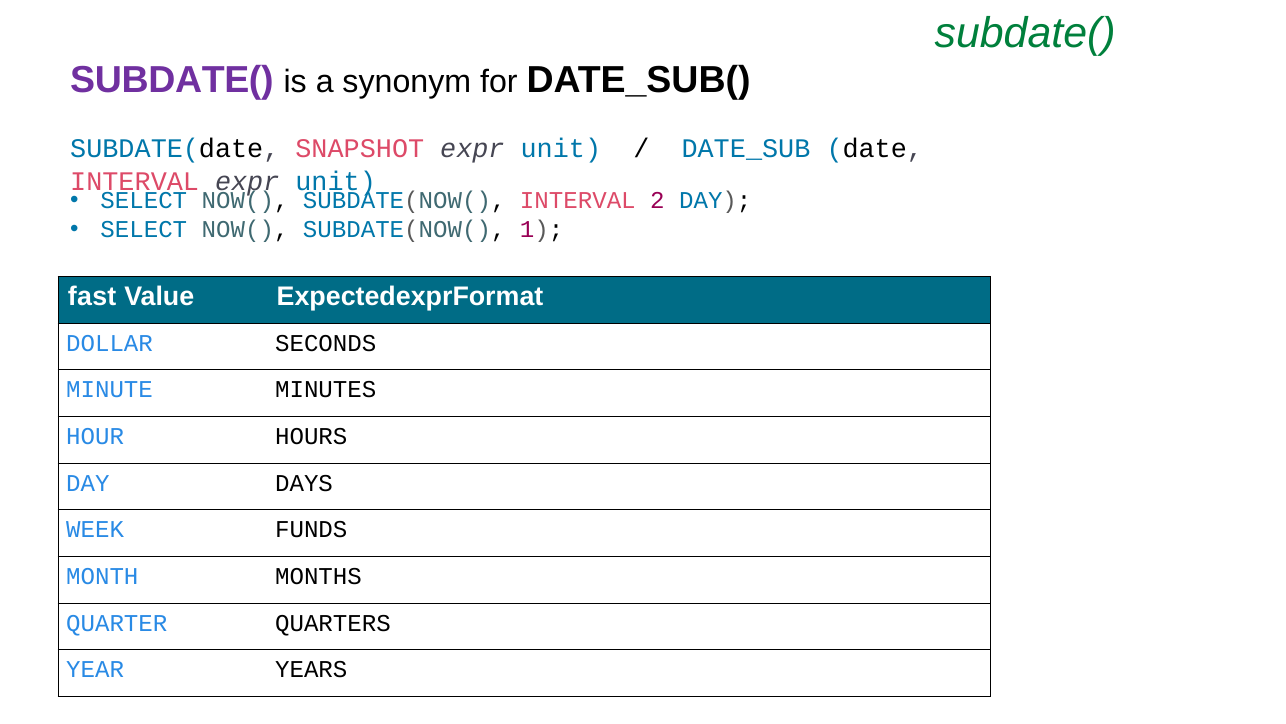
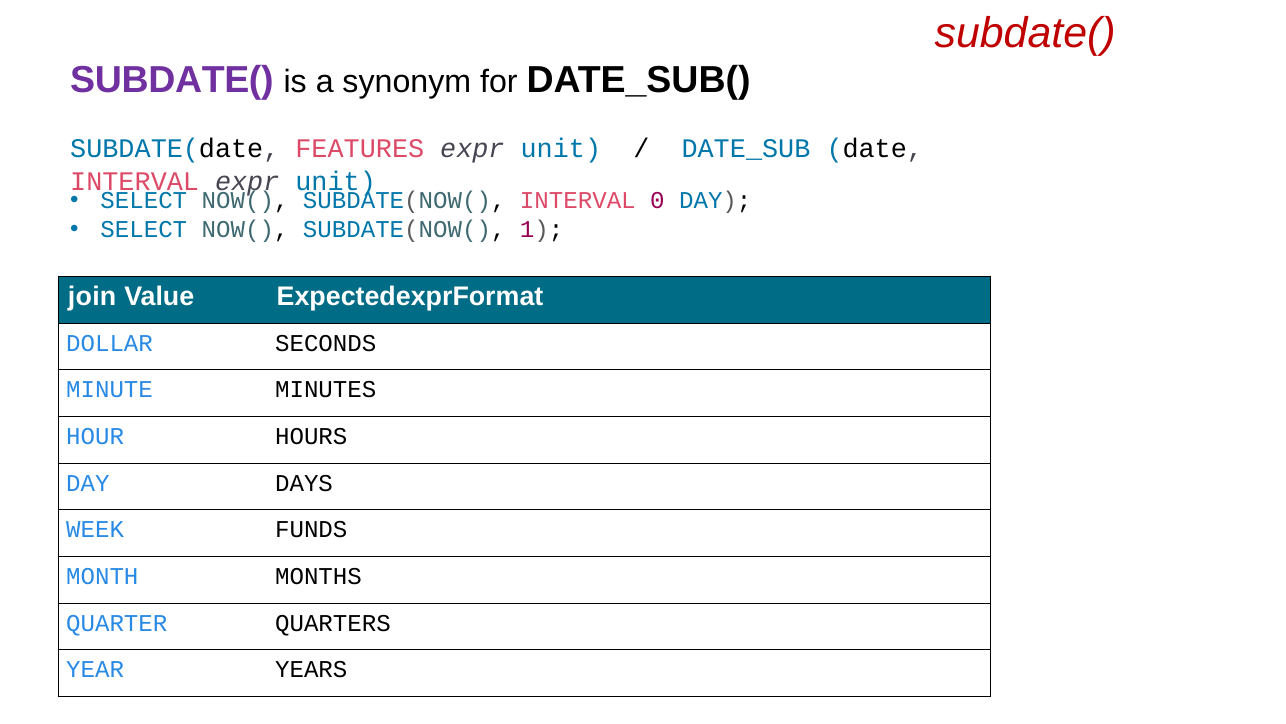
subdate( at (1025, 33) colour: green -> red
SNAPSHOT: SNAPSHOT -> FEATURES
2: 2 -> 0
fast: fast -> join
